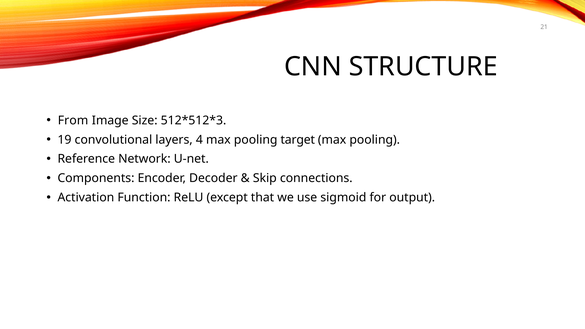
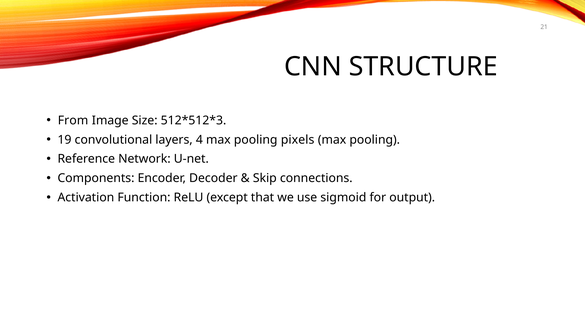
target: target -> pixels
